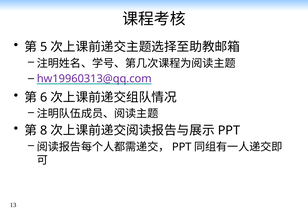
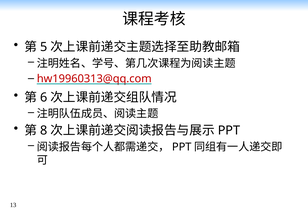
hw19960313@qq.com colour: purple -> red
